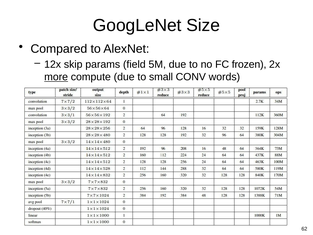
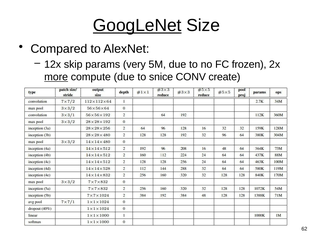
GoogLeNet underline: none -> present
field: field -> very
small: small -> snice
words: words -> create
